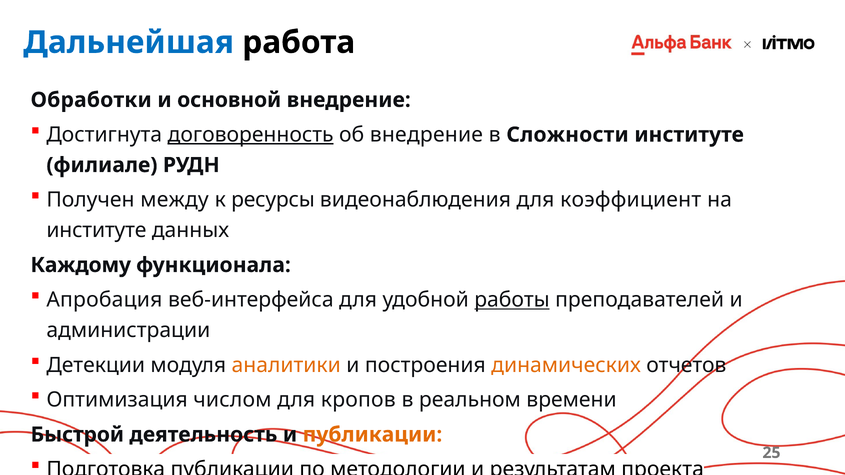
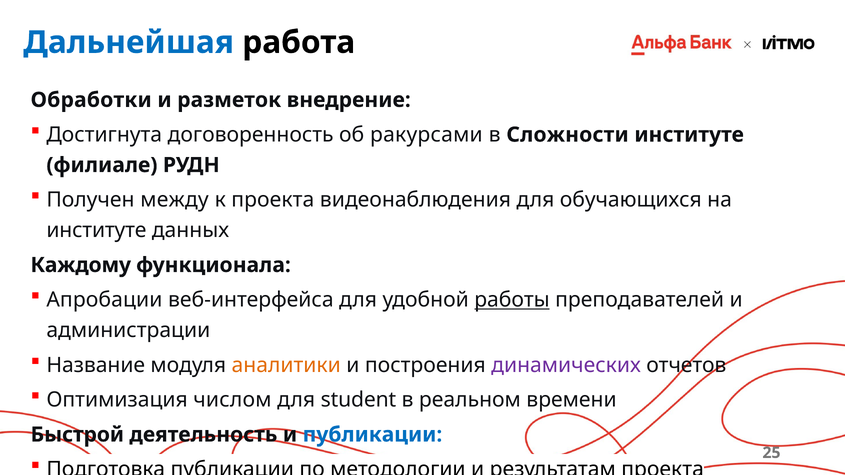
основной: основной -> разметок
договоренность underline: present -> none
об внедрение: внедрение -> ракурсами
к ресурсы: ресурсы -> проекта
коэффициент: коэффициент -> обучающихся
Апробация: Апробация -> Апробации
Детекции: Детекции -> Название
динамических colour: orange -> purple
кропов: кропов -> student
публикации at (372, 435) colour: orange -> blue
